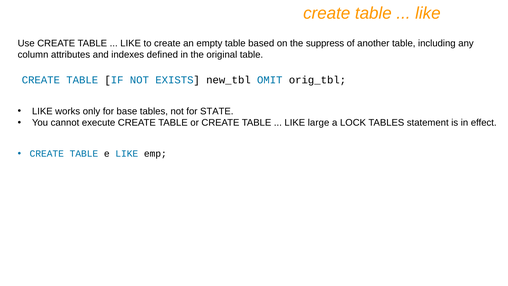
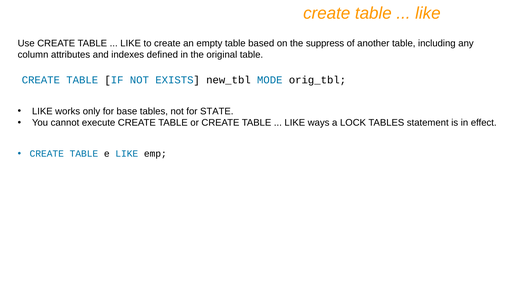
OMIT: OMIT -> MODE
large: large -> ways
